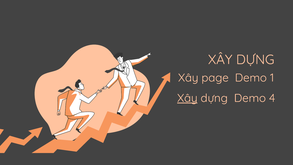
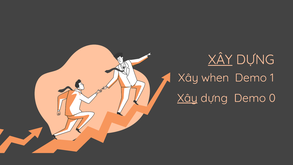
XÂY at (220, 60) underline: none -> present
page: page -> when
4: 4 -> 0
